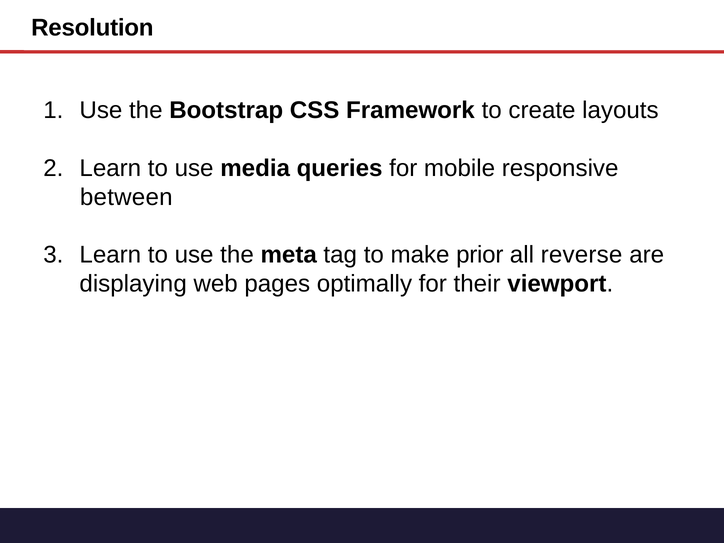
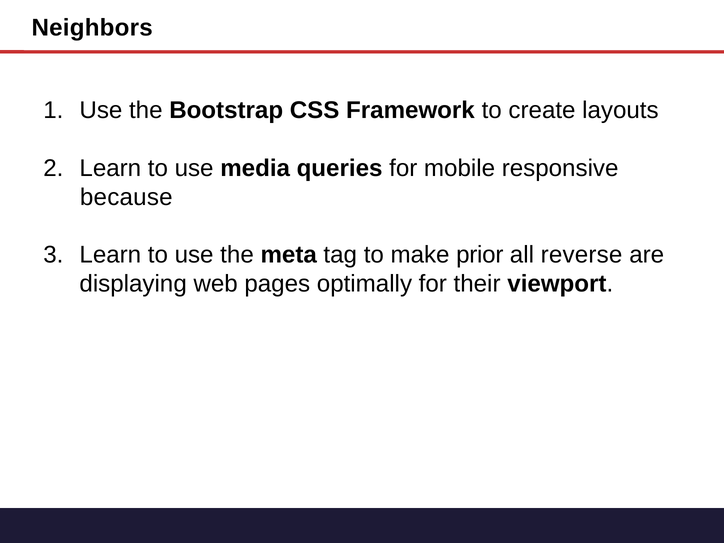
Resolution: Resolution -> Neighbors
between: between -> because
